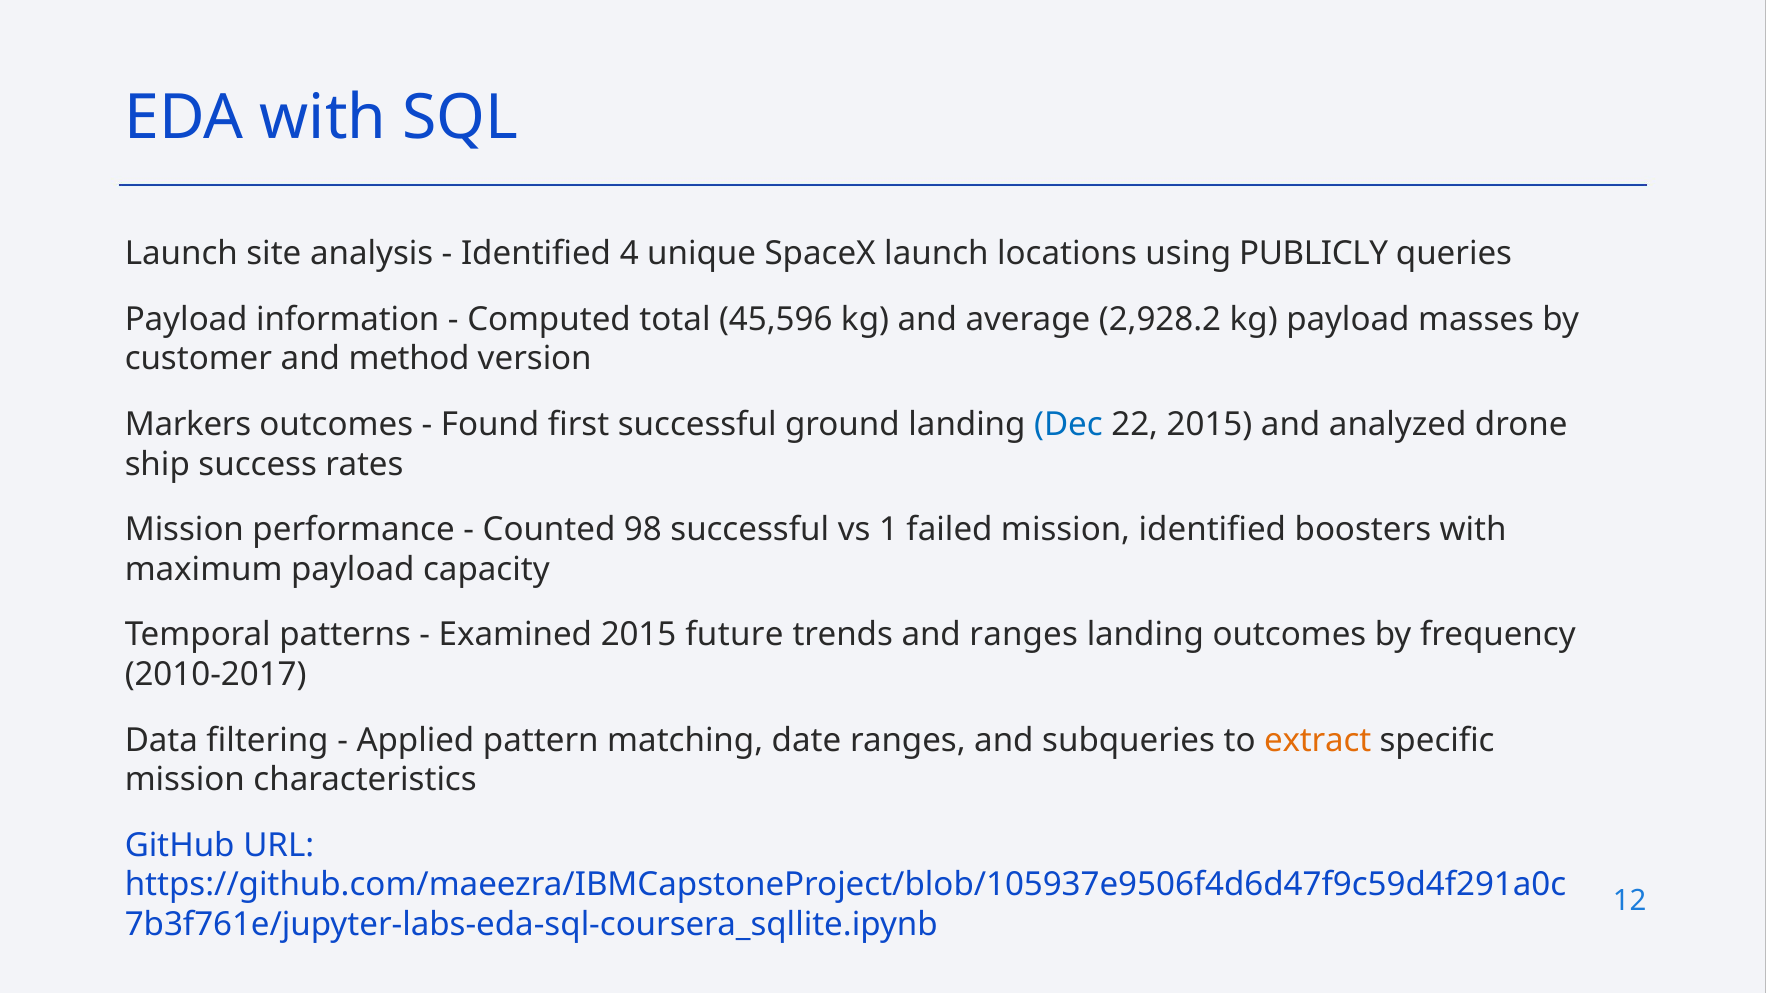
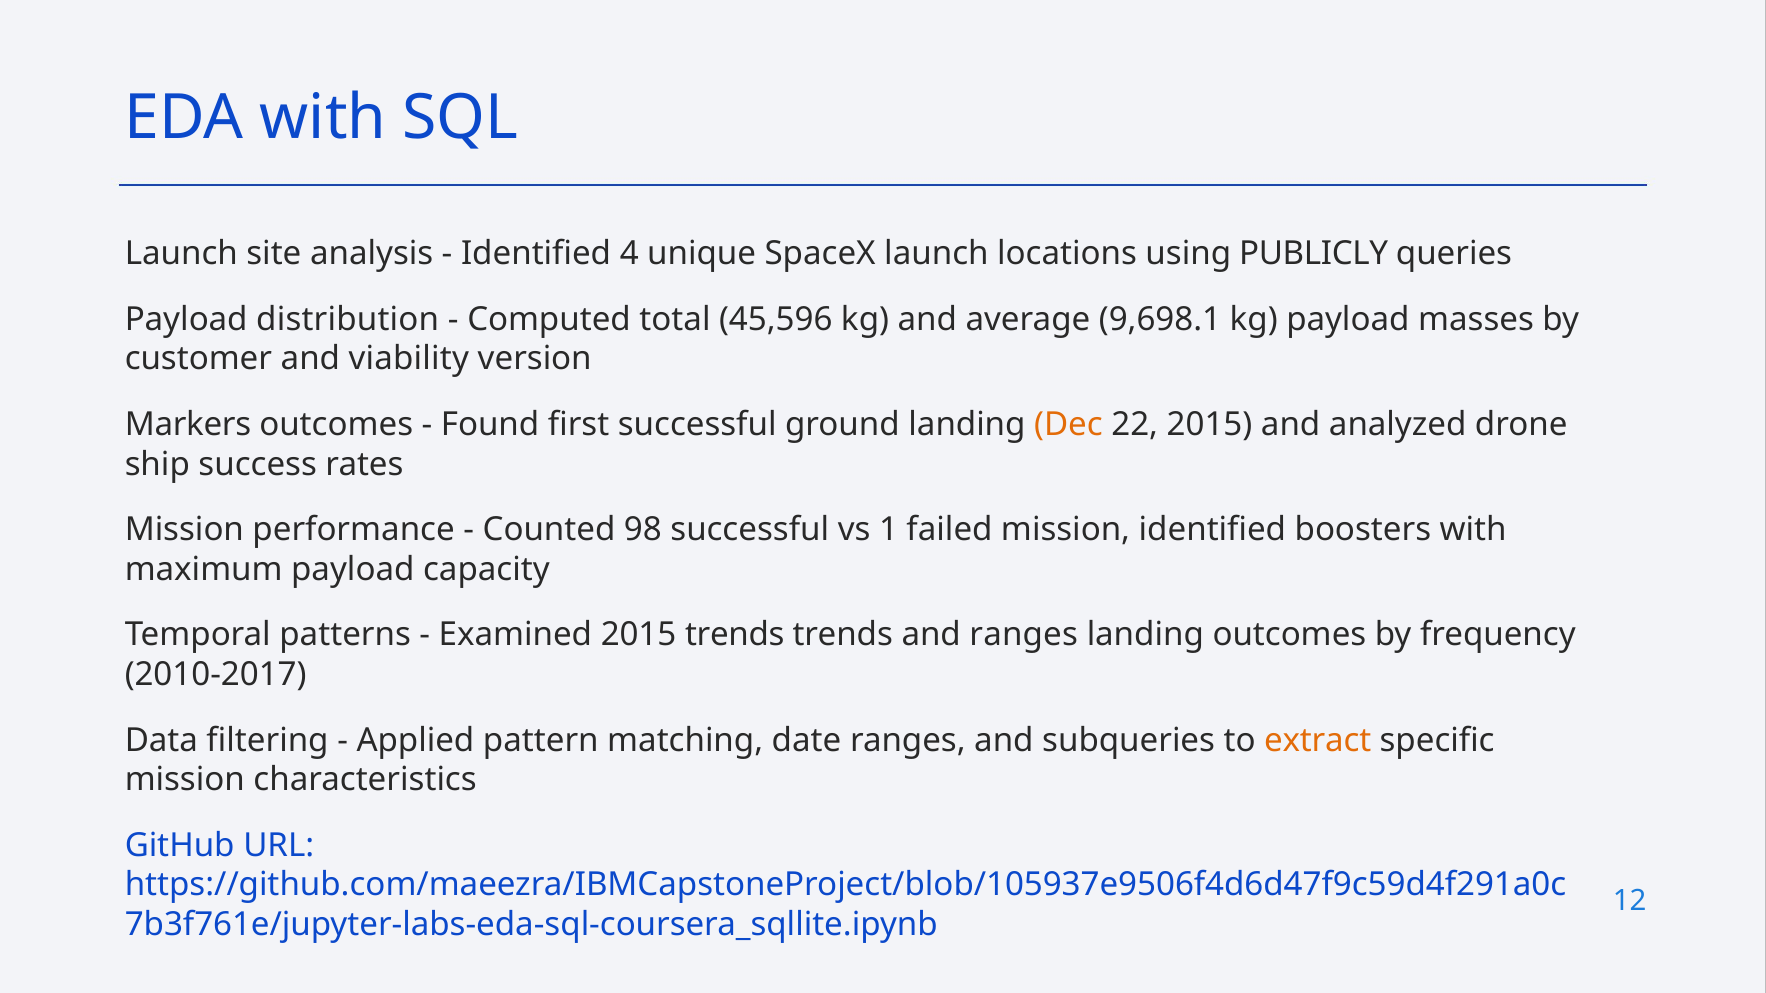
information: information -> distribution
2,928.2: 2,928.2 -> 9,698.1
method: method -> viability
Dec colour: blue -> orange
2015 future: future -> trends
